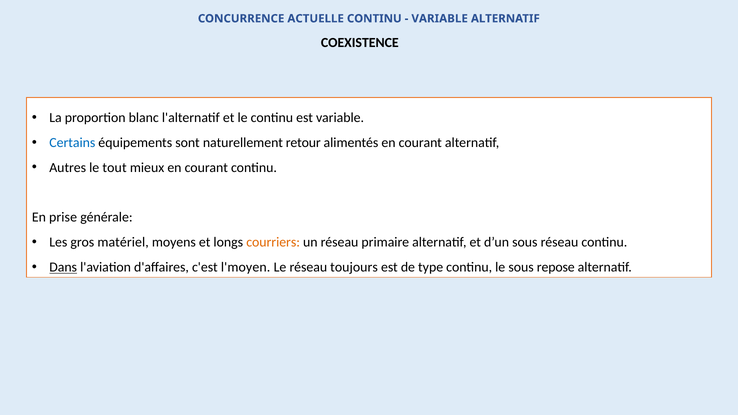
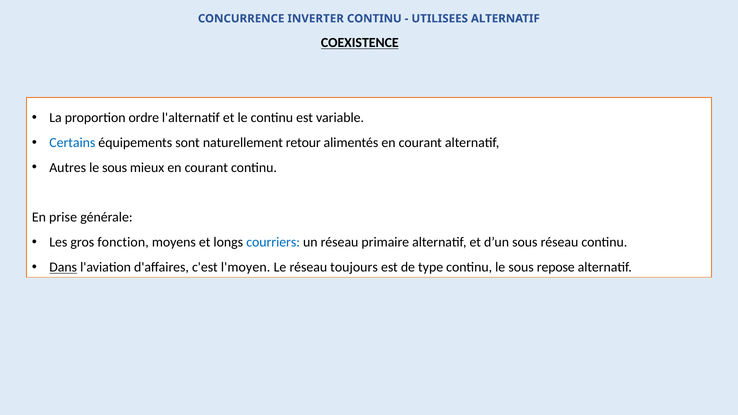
ACTUELLE: ACTUELLE -> INVERTER
VARIABLE at (440, 19): VARIABLE -> UTILISEES
COEXISTENCE underline: none -> present
blanc: blanc -> ordre
Autres le tout: tout -> sous
matériel: matériel -> fonction
courriers colour: orange -> blue
